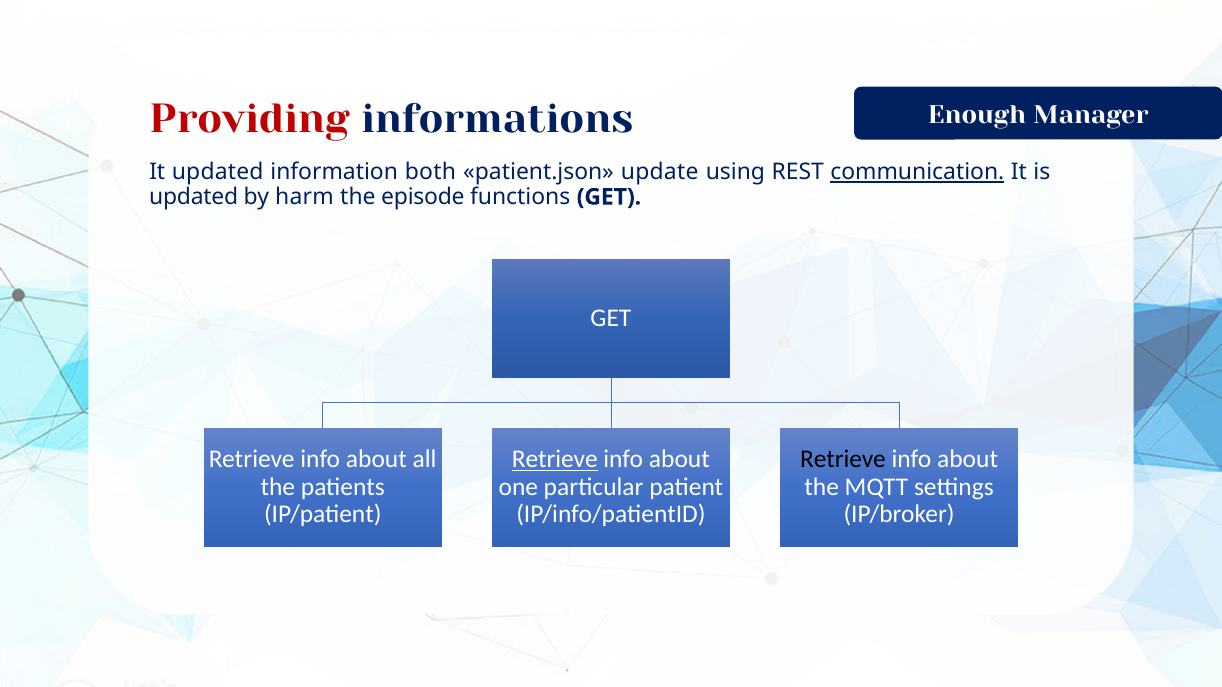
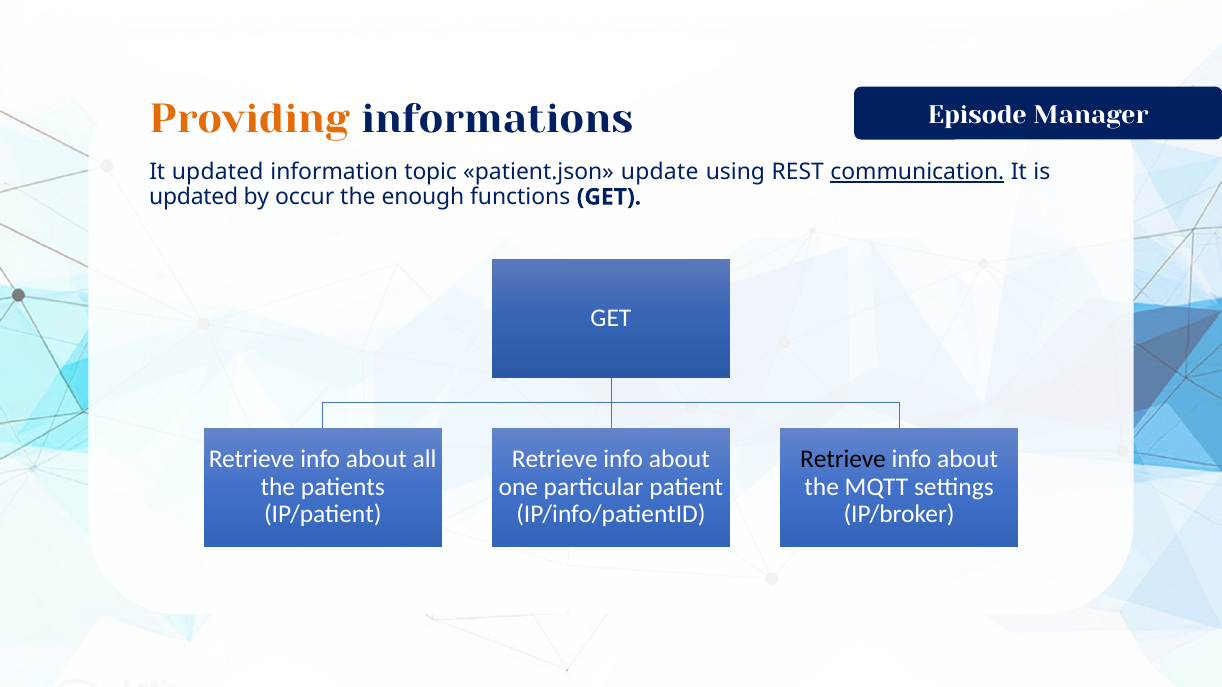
Providing colour: red -> orange
Enough: Enough -> Episode
both: both -> topic
harm: harm -> occur
episode: episode -> enough
Retrieve at (555, 460) underline: present -> none
